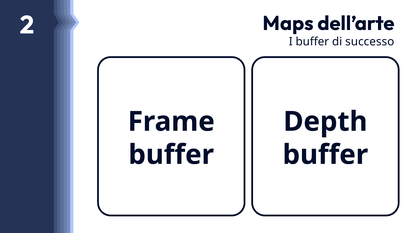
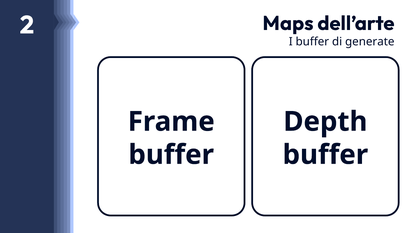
successo: successo -> generate
